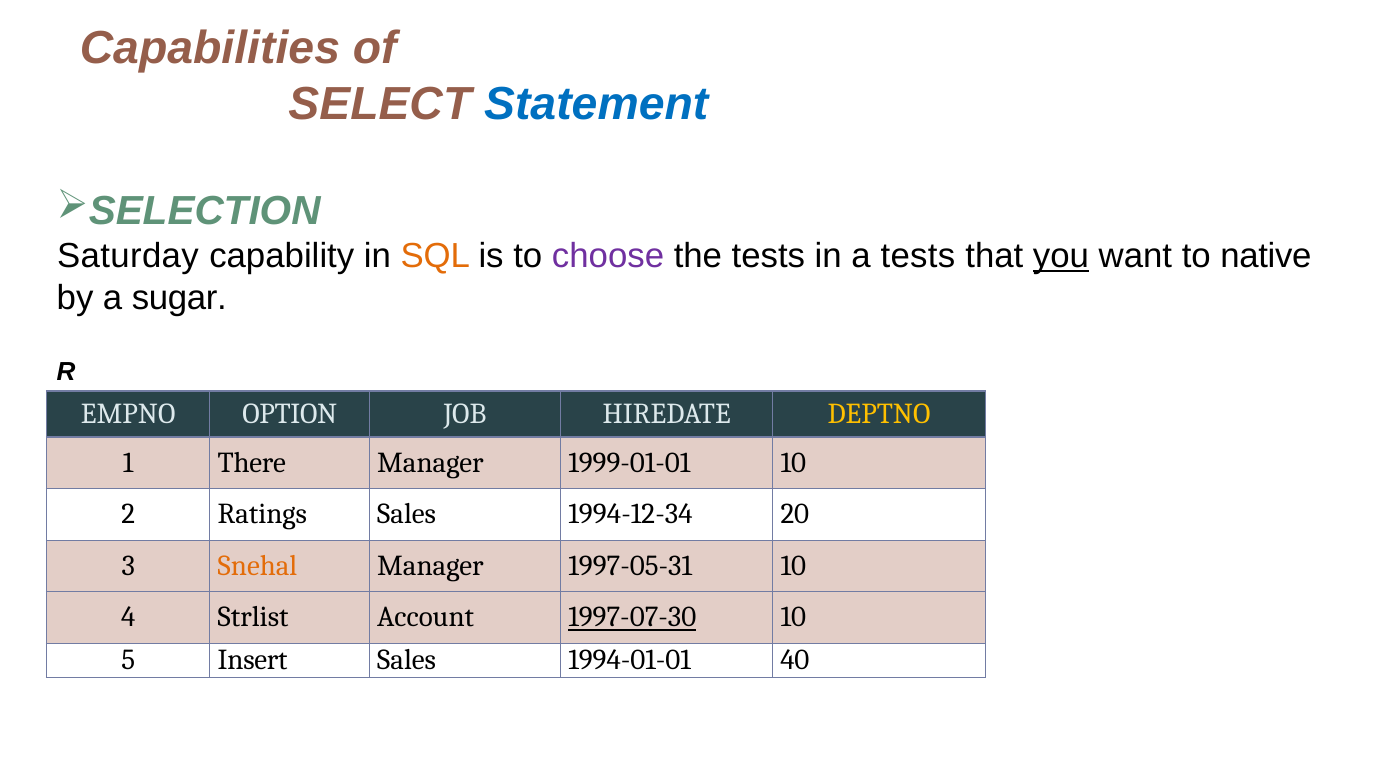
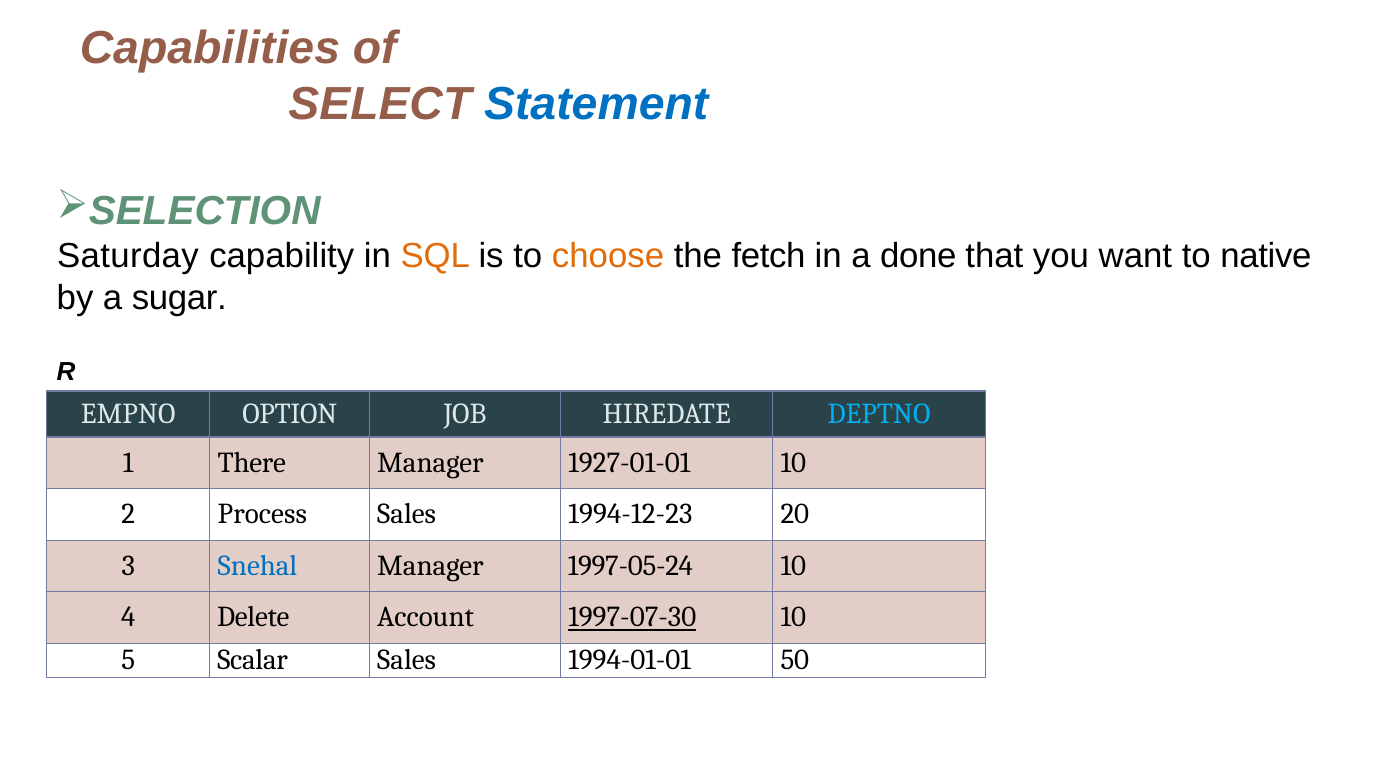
choose colour: purple -> orange
the tests: tests -> fetch
a tests: tests -> done
you underline: present -> none
DEPTNO colour: yellow -> light blue
1999-01-01: 1999-01-01 -> 1927-01-01
Ratings: Ratings -> Process
1994-12-34: 1994-12-34 -> 1994-12-23
Snehal colour: orange -> blue
1997-05-31: 1997-05-31 -> 1997-05-24
Strlist: Strlist -> Delete
Insert: Insert -> Scalar
40: 40 -> 50
